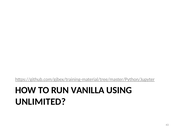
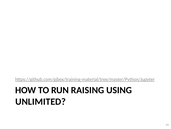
VANILLA: VANILLA -> RAISING
